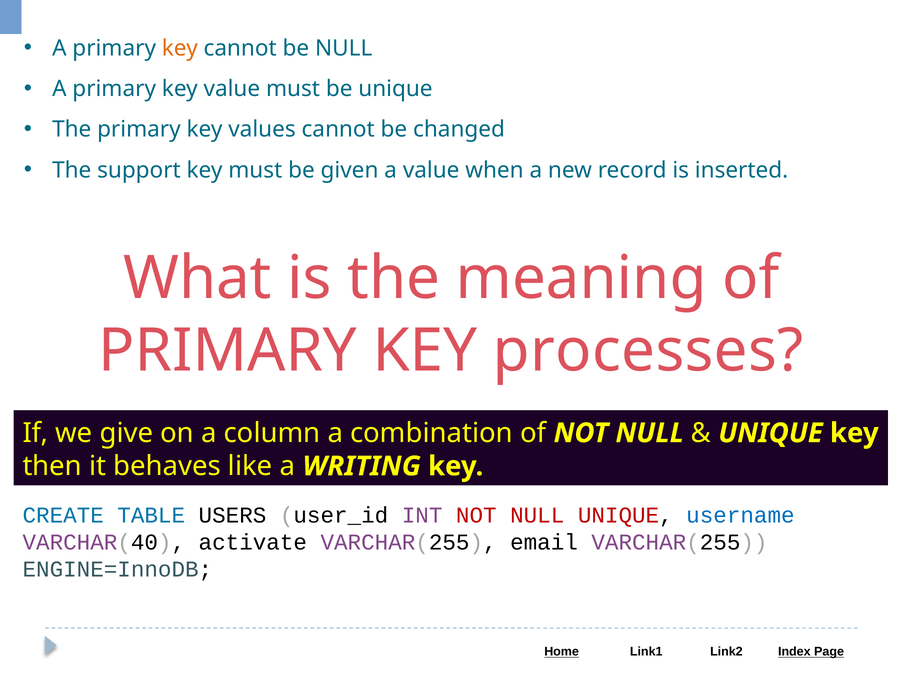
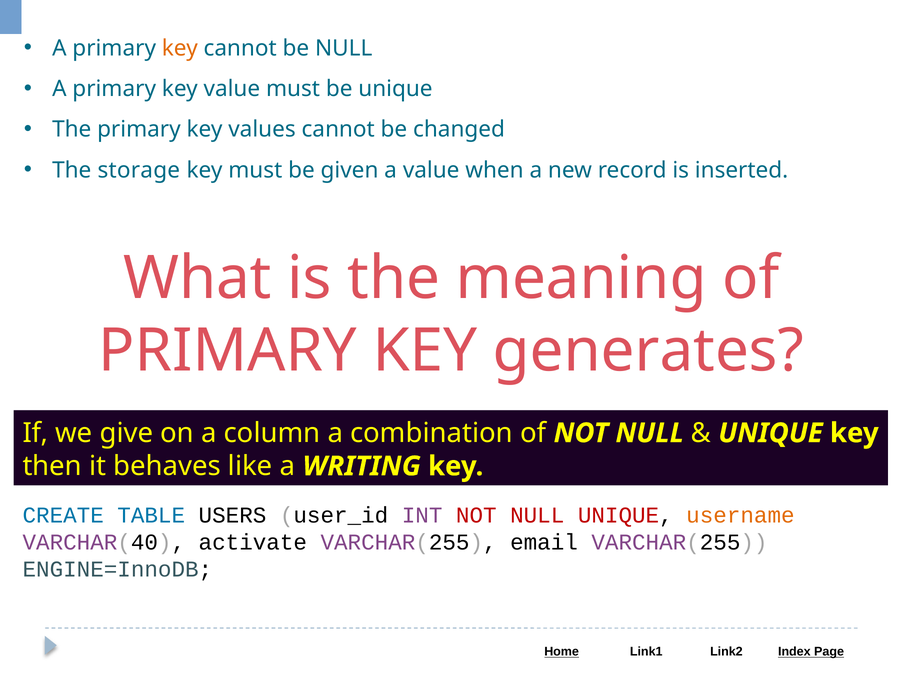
support: support -> storage
processes: processes -> generates
username colour: blue -> orange
